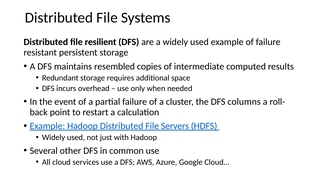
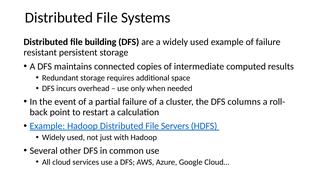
resilient: resilient -> building
resembled: resembled -> connected
